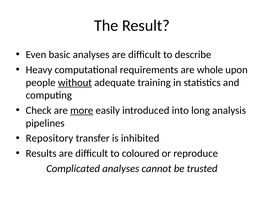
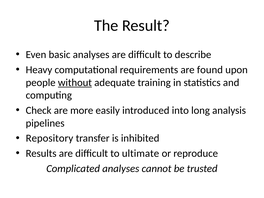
whole: whole -> found
more underline: present -> none
coloured: coloured -> ultimate
